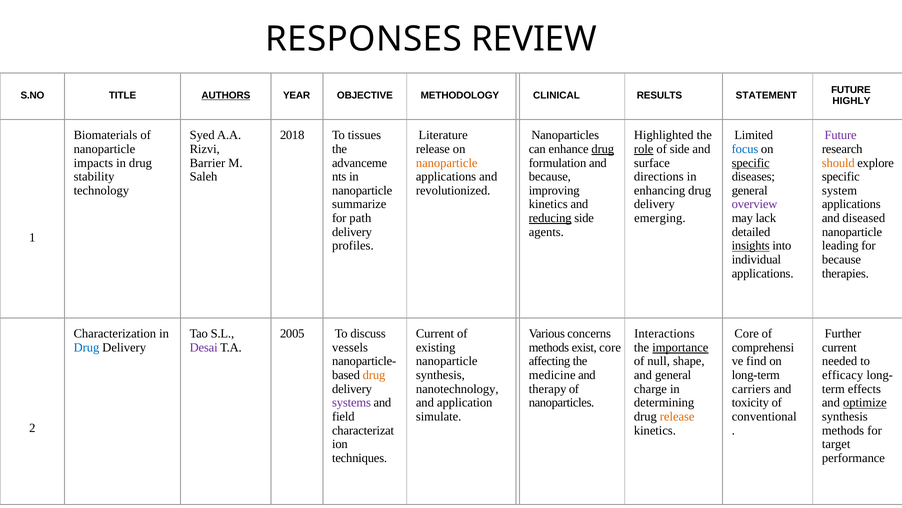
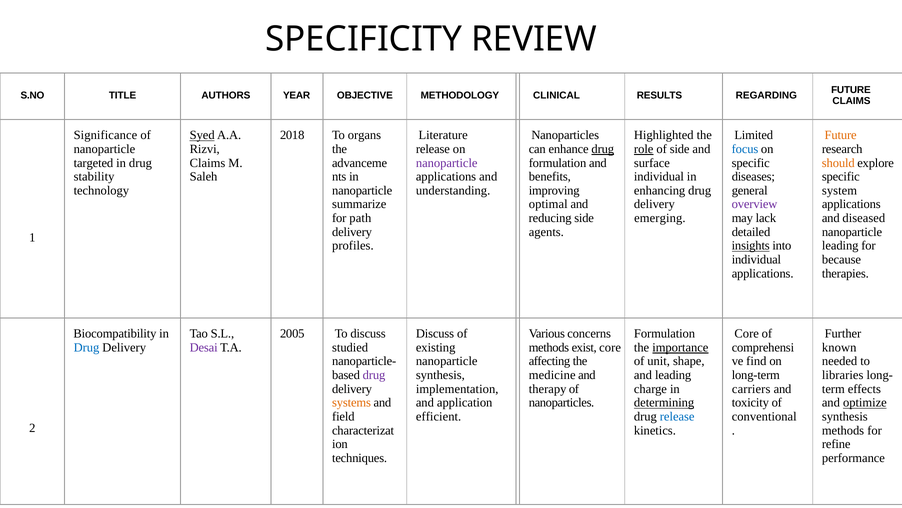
RESPONSES: RESPONSES -> SPECIFICITY
AUTHORS underline: present -> none
STATEMENT: STATEMENT -> REGARDING
HIGHLY at (851, 101): HIGHLY -> CLAIMS
Biomaterials: Biomaterials -> Significance
Syed underline: none -> present
tissues: tissues -> organs
Future at (841, 135) colour: purple -> orange
impacts: impacts -> targeted
Barrier at (207, 163): Barrier -> Claims
nanoparticle at (447, 163) colour: orange -> purple
specific at (751, 163) underline: present -> none
because at (550, 177): because -> benefits
directions at (659, 177): directions -> individual
revolutionized: revolutionized -> understanding
kinetics at (548, 204): kinetics -> optimal
reducing underline: present -> none
Characterization: Characterization -> Biocompatibility
Current at (435, 334): Current -> Discuss
Interactions at (664, 334): Interactions -> Formulation
vessels: vessels -> studied
current at (839, 348): current -> known
null: null -> unit
drug at (374, 375) colour: orange -> purple
and general: general -> leading
efficacy: efficacy -> libraries
nanotechnology: nanotechnology -> implementation
systems colour: purple -> orange
determining underline: none -> present
simulate: simulate -> efficient
release at (677, 417) colour: orange -> blue
target: target -> refine
